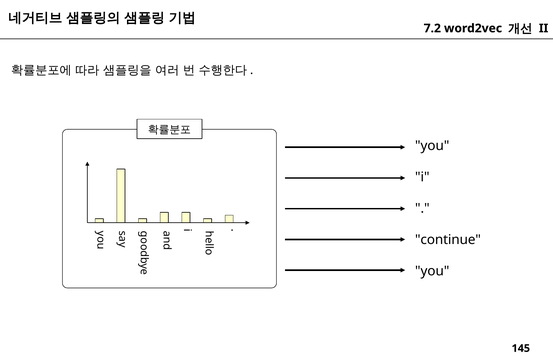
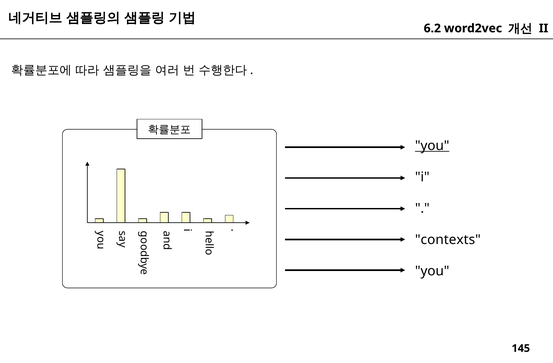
7.2: 7.2 -> 6.2
you at (432, 146) underline: none -> present
continue: continue -> contexts
